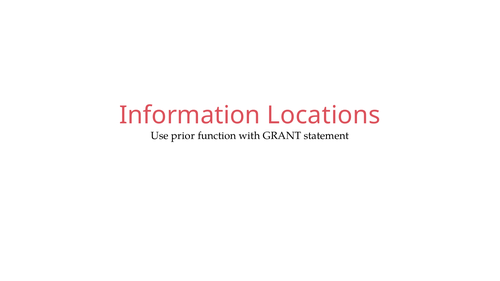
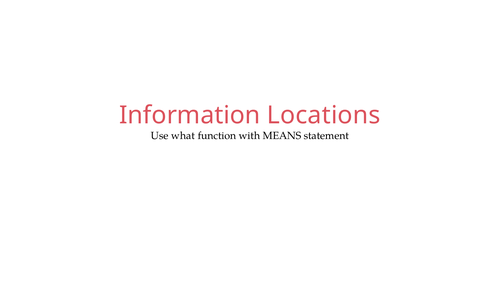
prior: prior -> what
GRANT: GRANT -> MEANS
